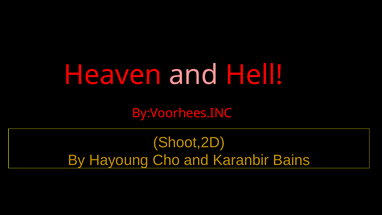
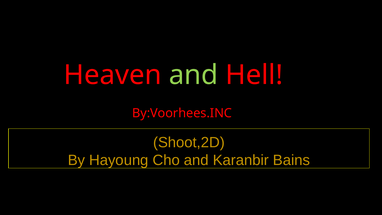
and at (193, 75) colour: pink -> light green
